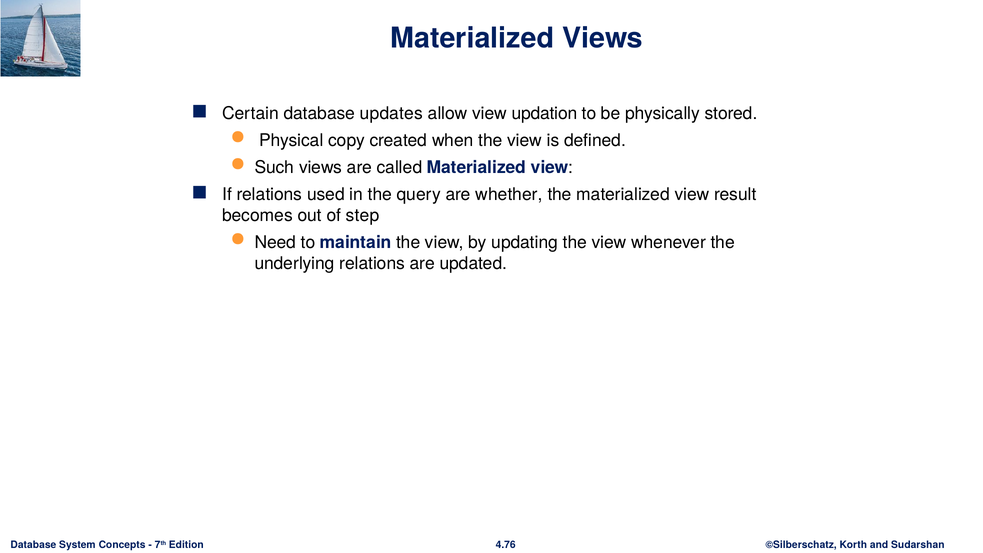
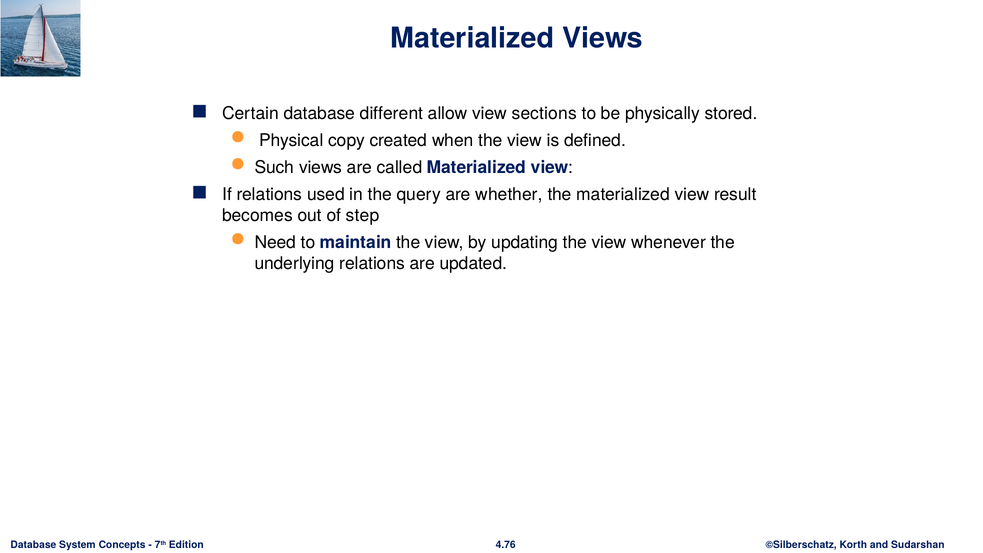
updates: updates -> different
updation: updation -> sections
